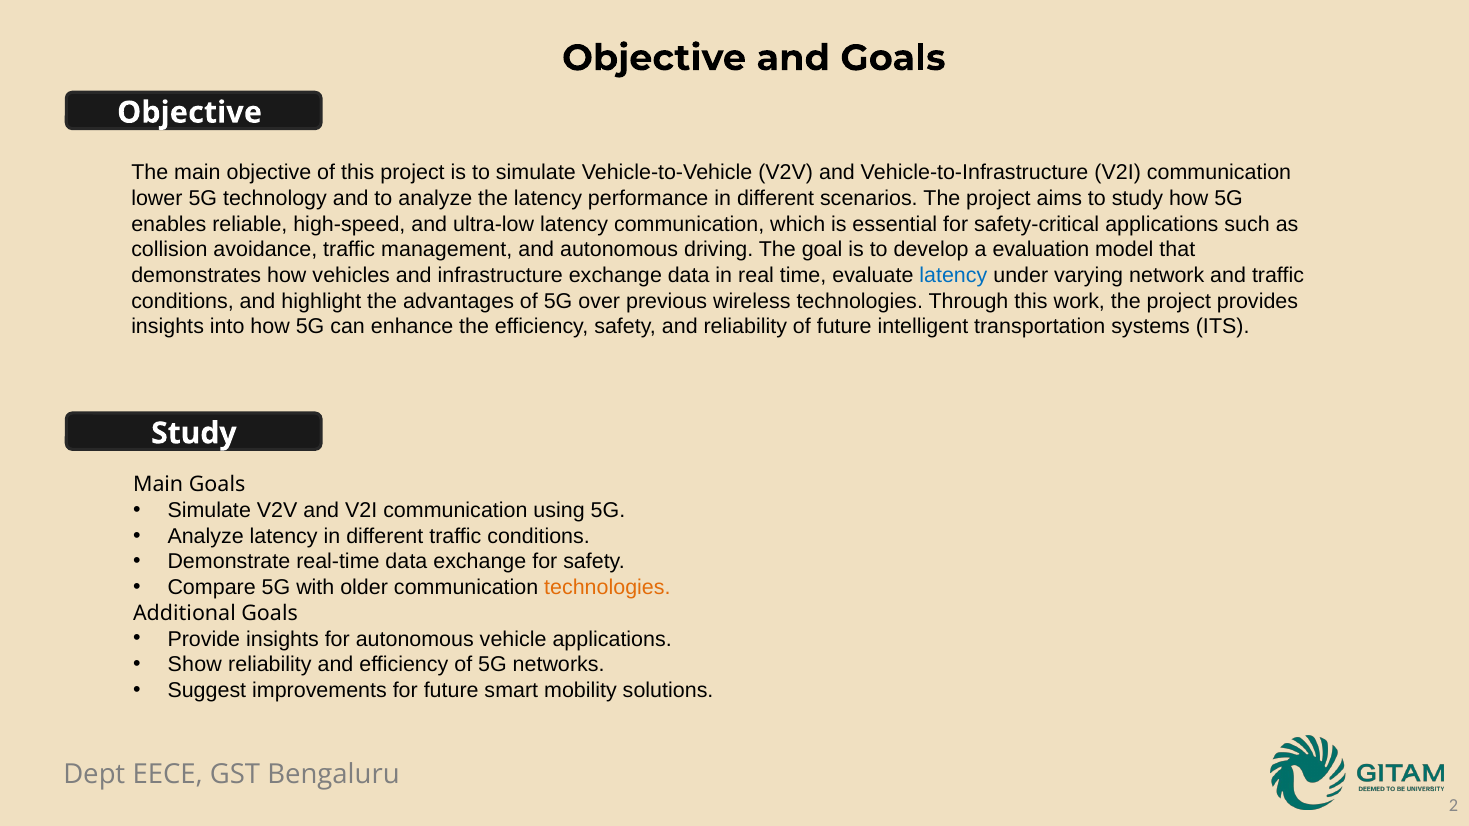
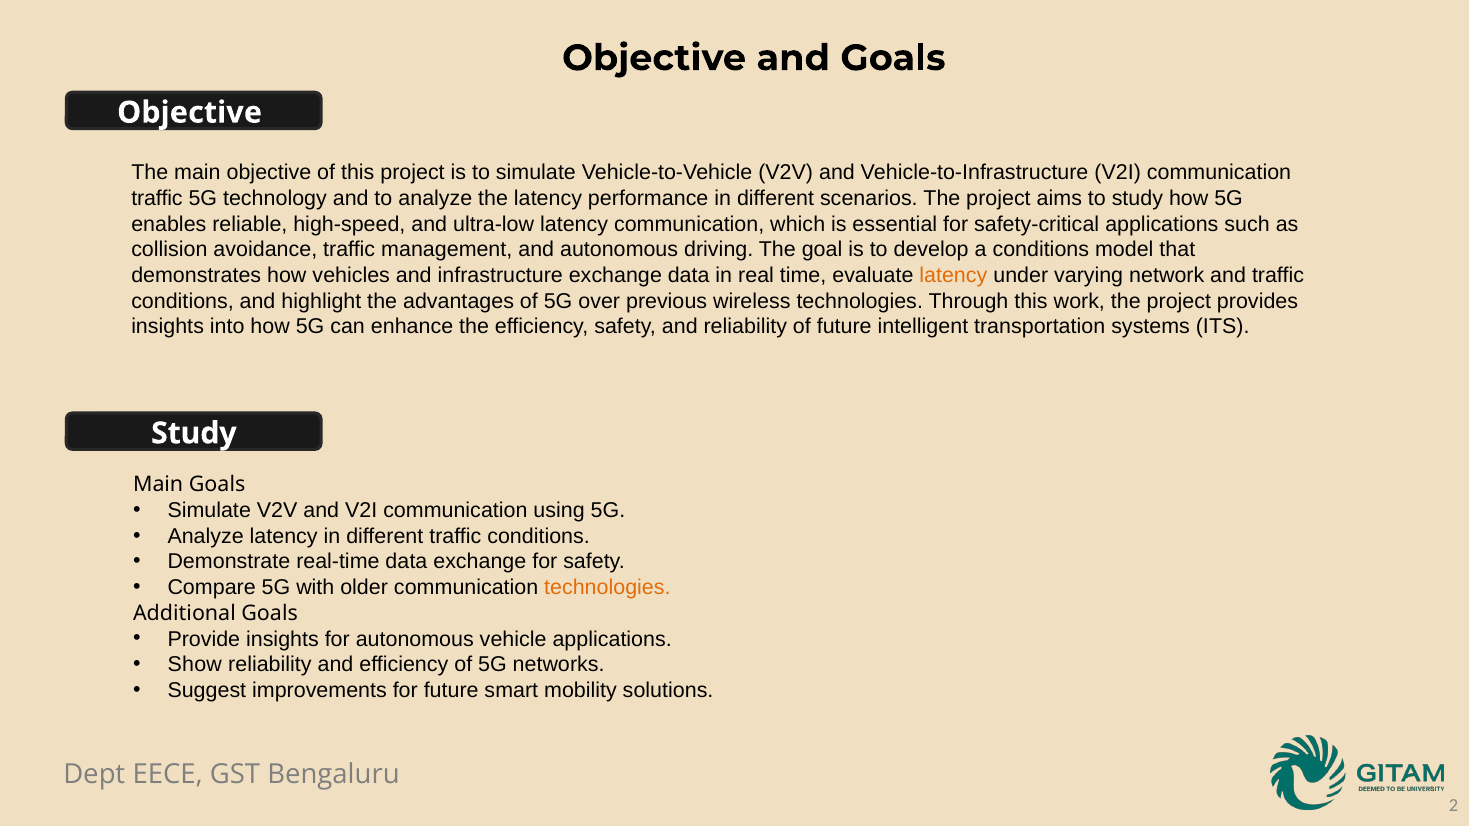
lower at (157, 198): lower -> traffic
a evaluation: evaluation -> conditions
latency at (953, 275) colour: blue -> orange
